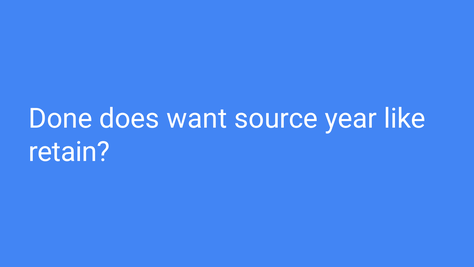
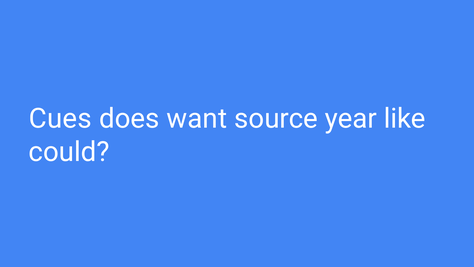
Done: Done -> Cues
retain: retain -> could
